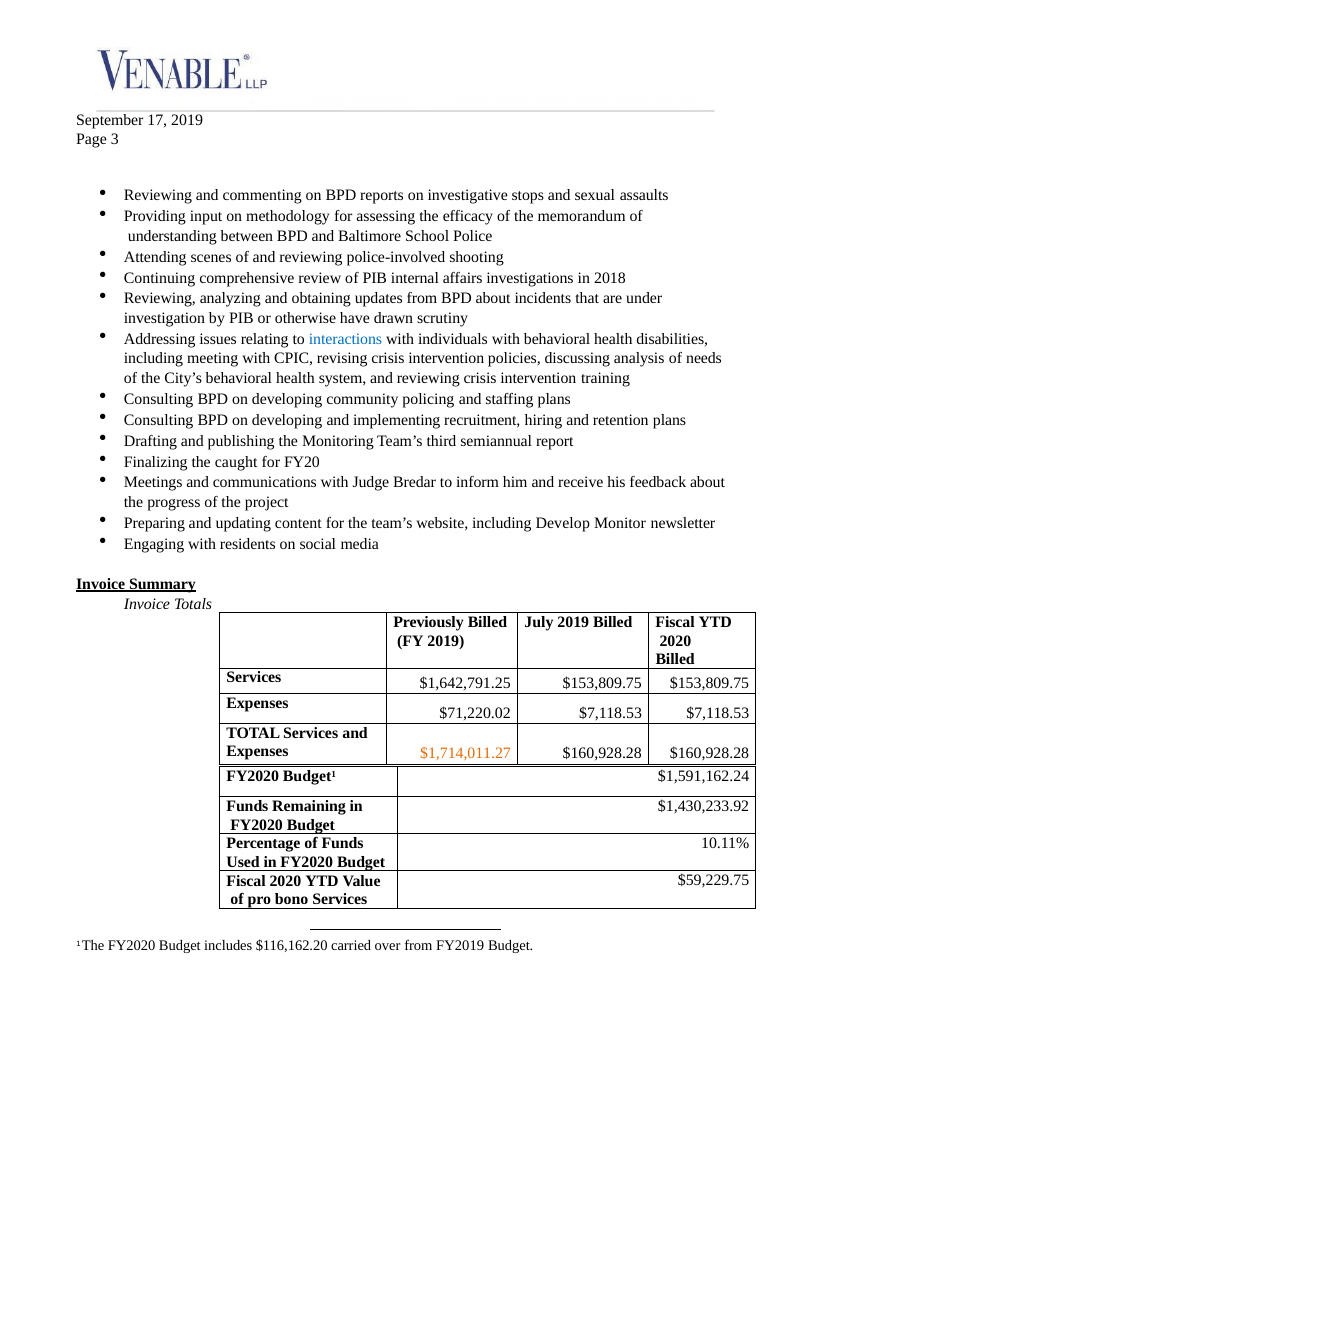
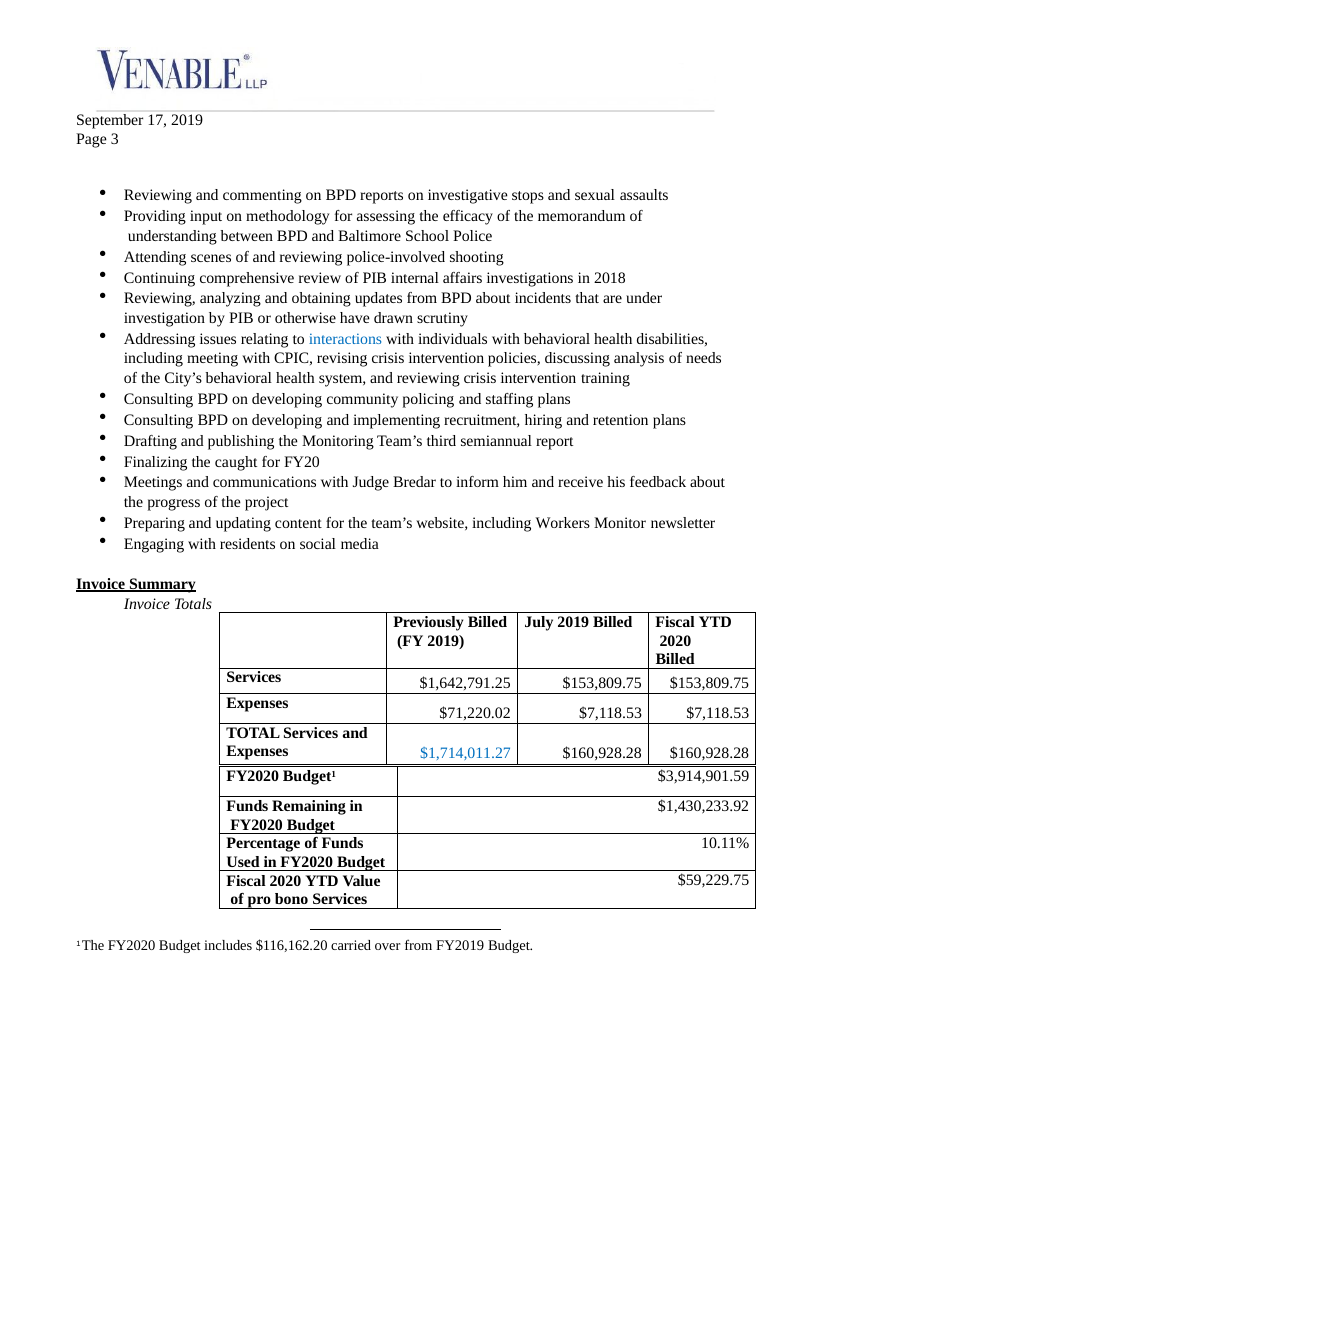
Develop: Develop -> Workers
$1,714,011.27 colour: orange -> blue
$1,591,162.24: $1,591,162.24 -> $3,914,901.59
